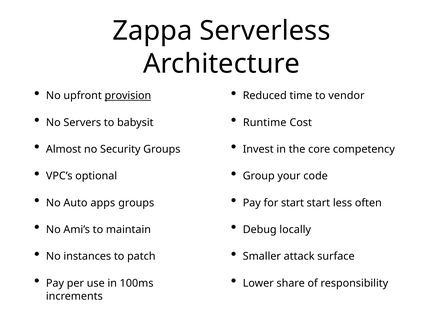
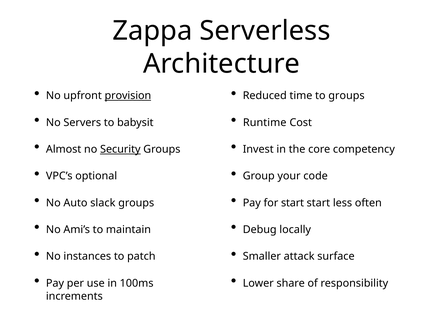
to vendor: vendor -> groups
Security underline: none -> present
apps: apps -> slack
